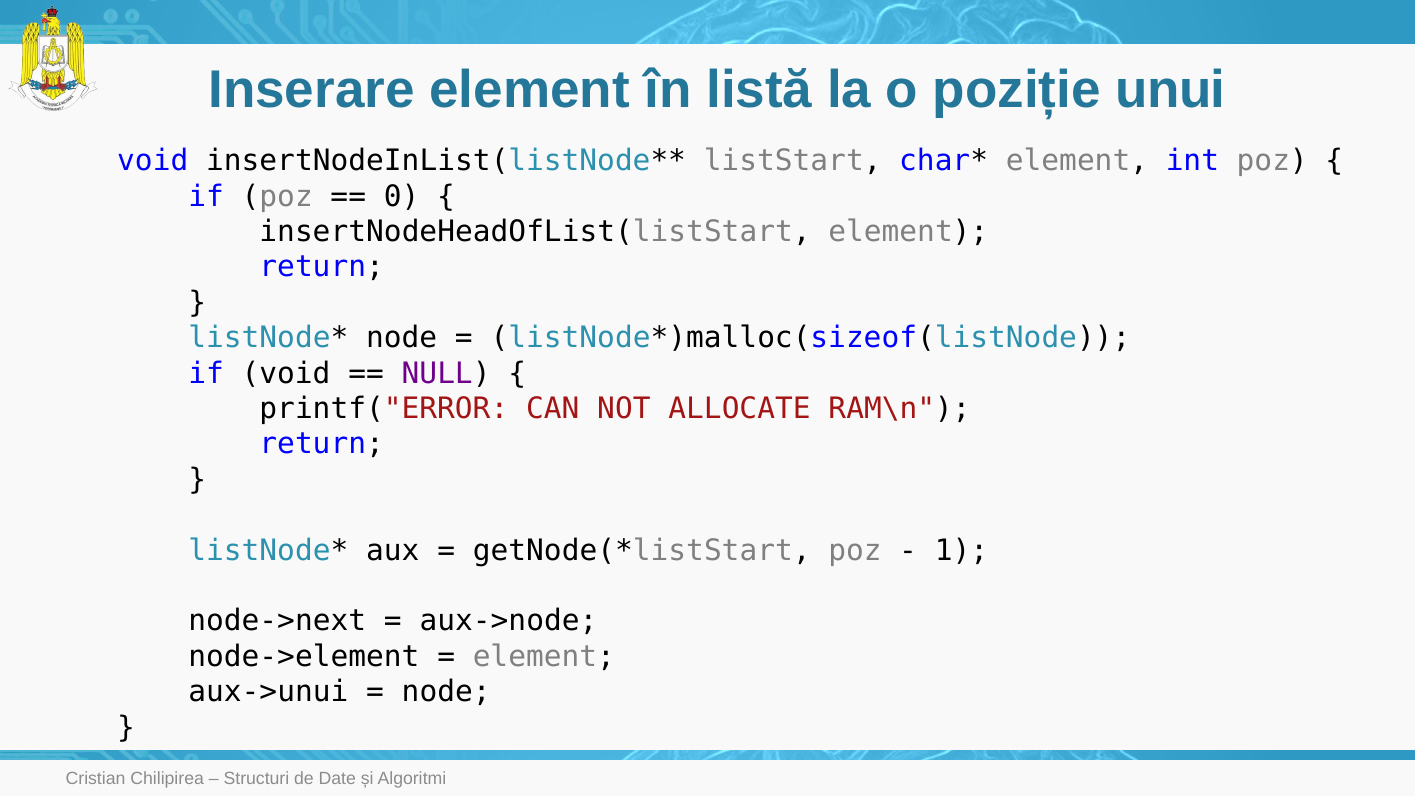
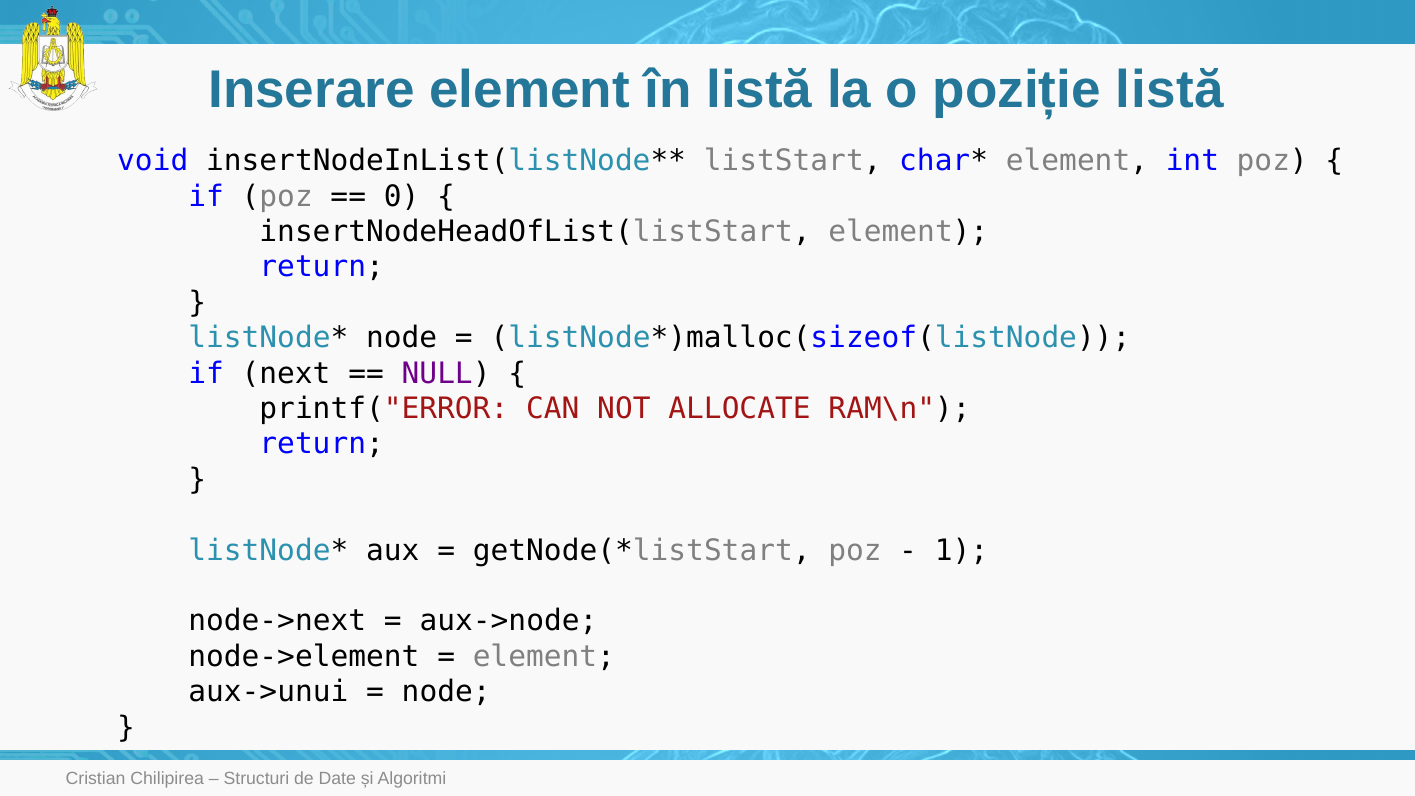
poziție unui: unui -> listă
if void: void -> next
